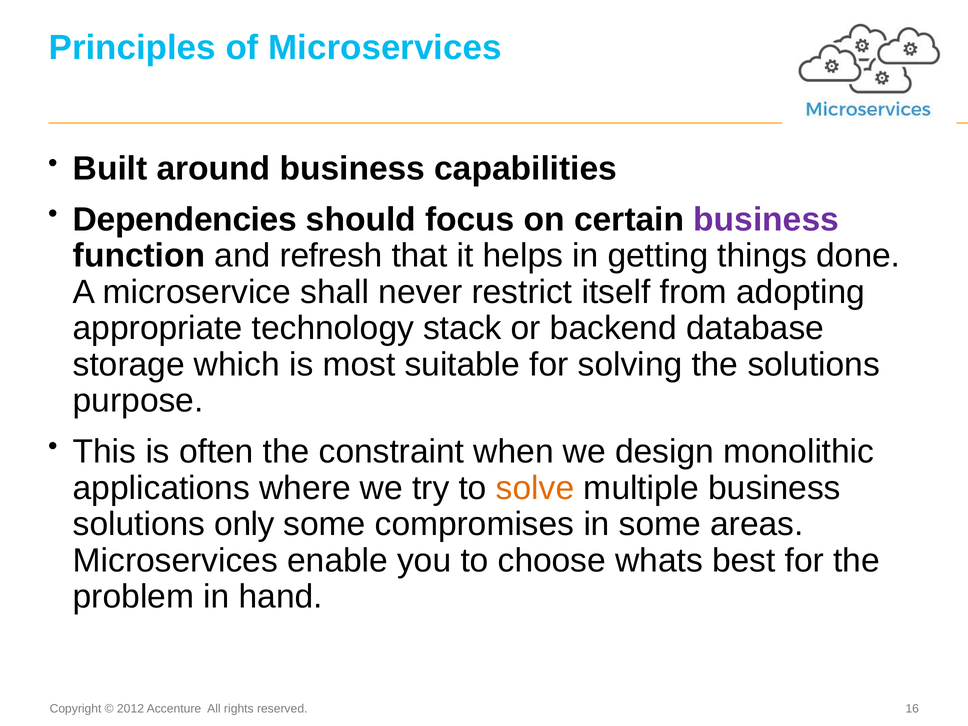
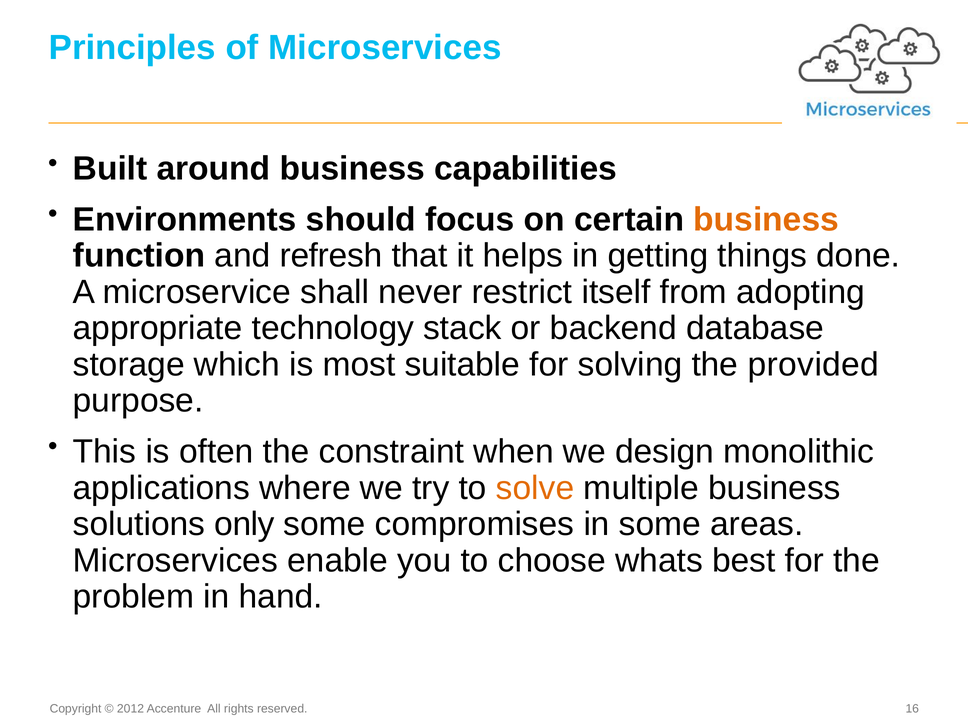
Dependencies: Dependencies -> Environments
business at (766, 219) colour: purple -> orange
the solutions: solutions -> provided
